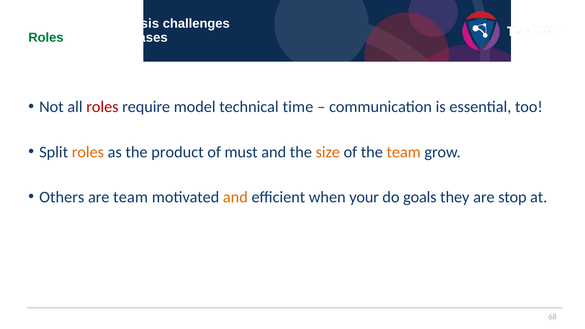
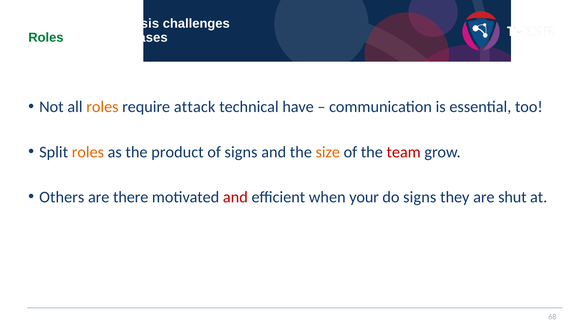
roles at (102, 107) colour: red -> orange
model: model -> attack
time: time -> have
of must: must -> signs
team at (404, 152) colour: orange -> red
are team: team -> there
and at (235, 197) colour: orange -> red
do goals: goals -> signs
stop: stop -> shut
